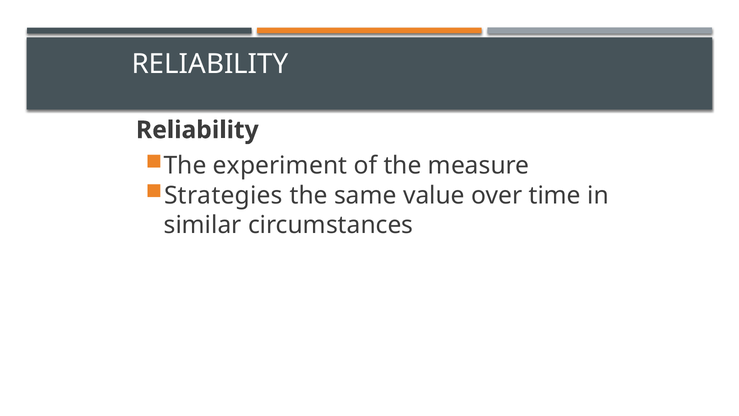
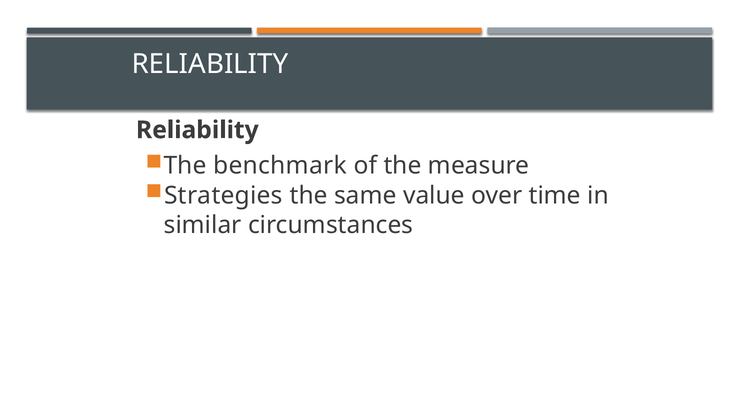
experiment: experiment -> benchmark
